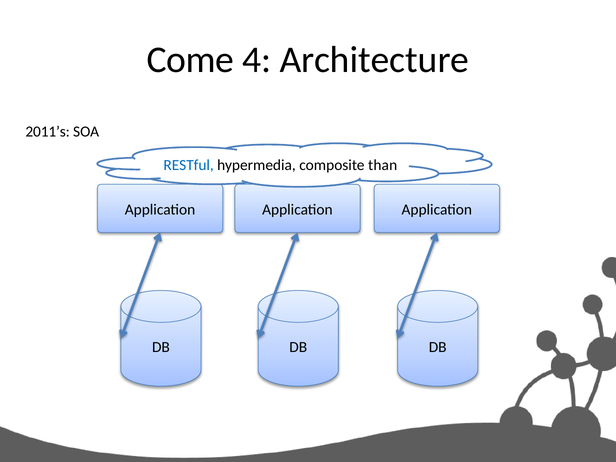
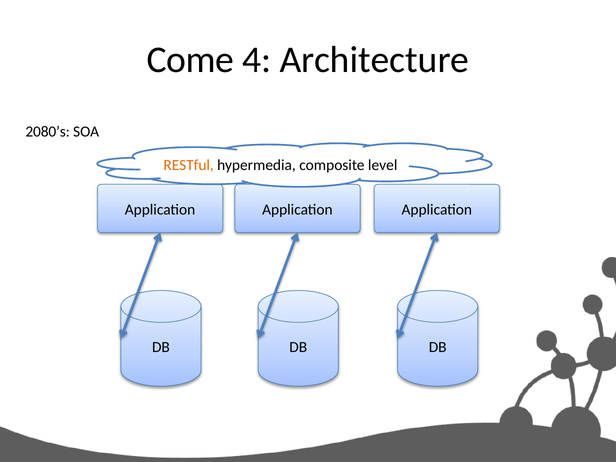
2011’s: 2011’s -> 2080’s
RESTful colour: blue -> orange
than: than -> level
